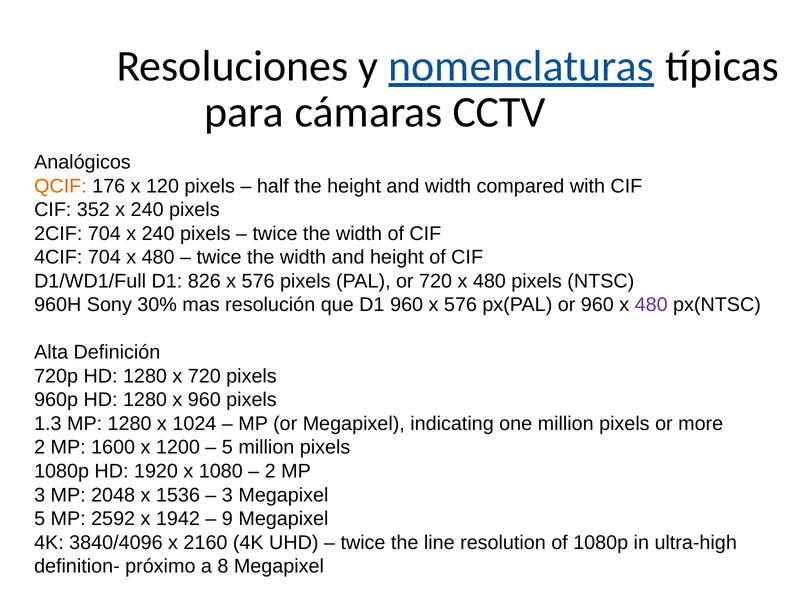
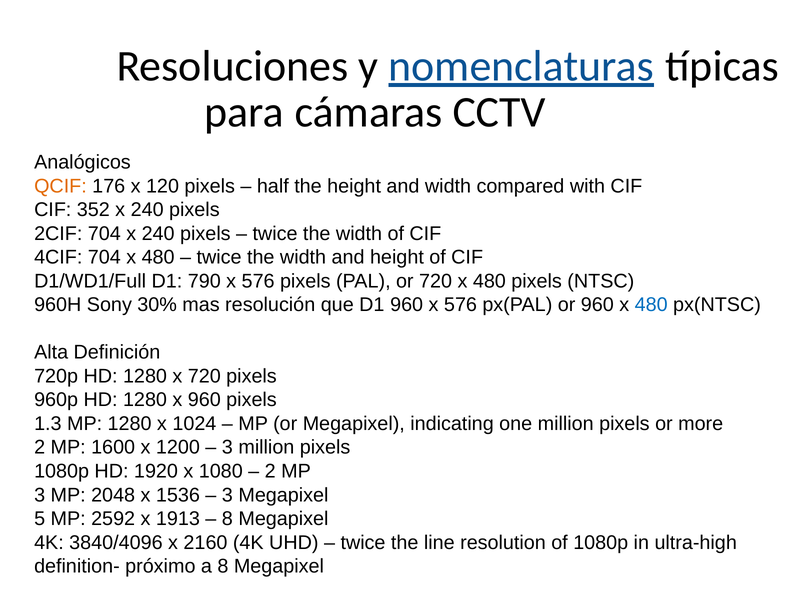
826: 826 -> 790
480 at (651, 305) colour: purple -> blue
5 at (227, 447): 5 -> 3
1942: 1942 -> 1913
9 at (227, 518): 9 -> 8
